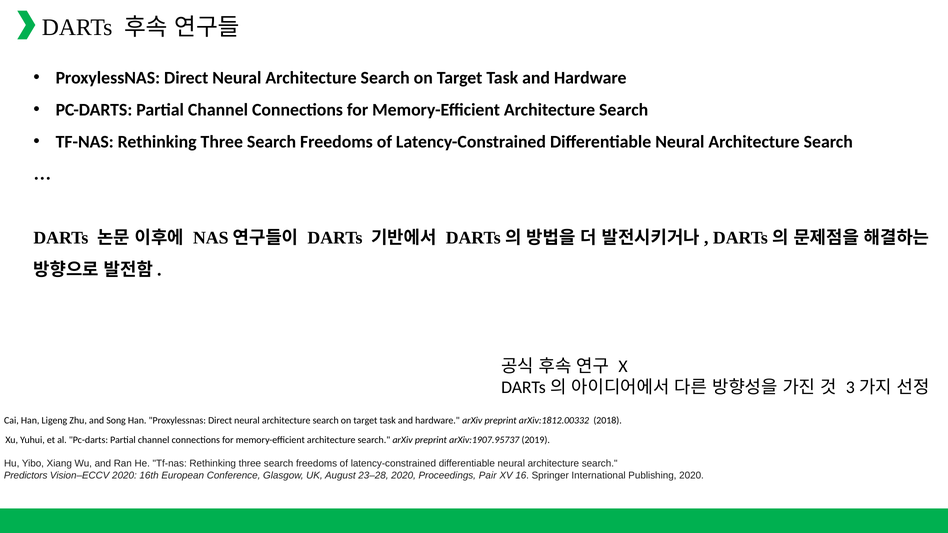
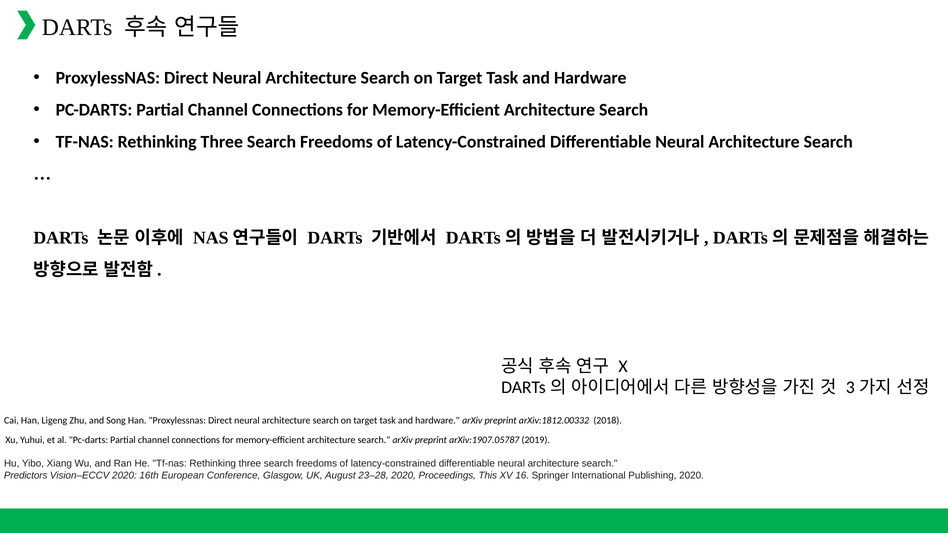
arXiv:1907.95737: arXiv:1907.95737 -> arXiv:1907.05787
Pair: Pair -> This
